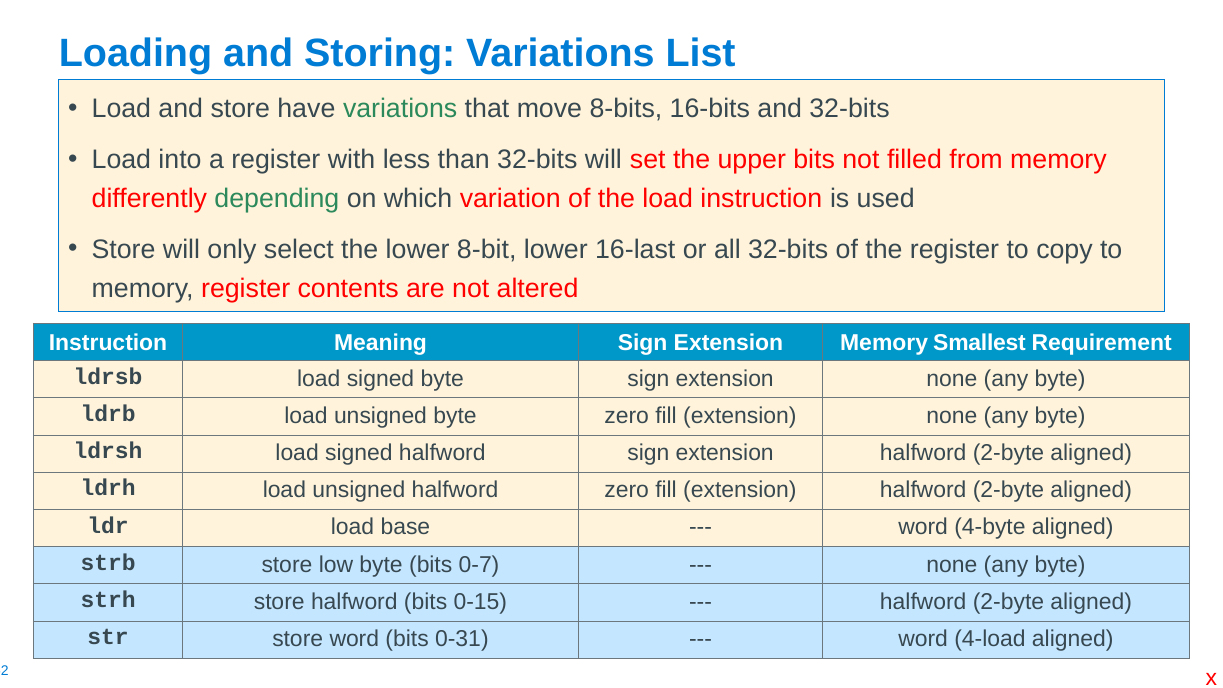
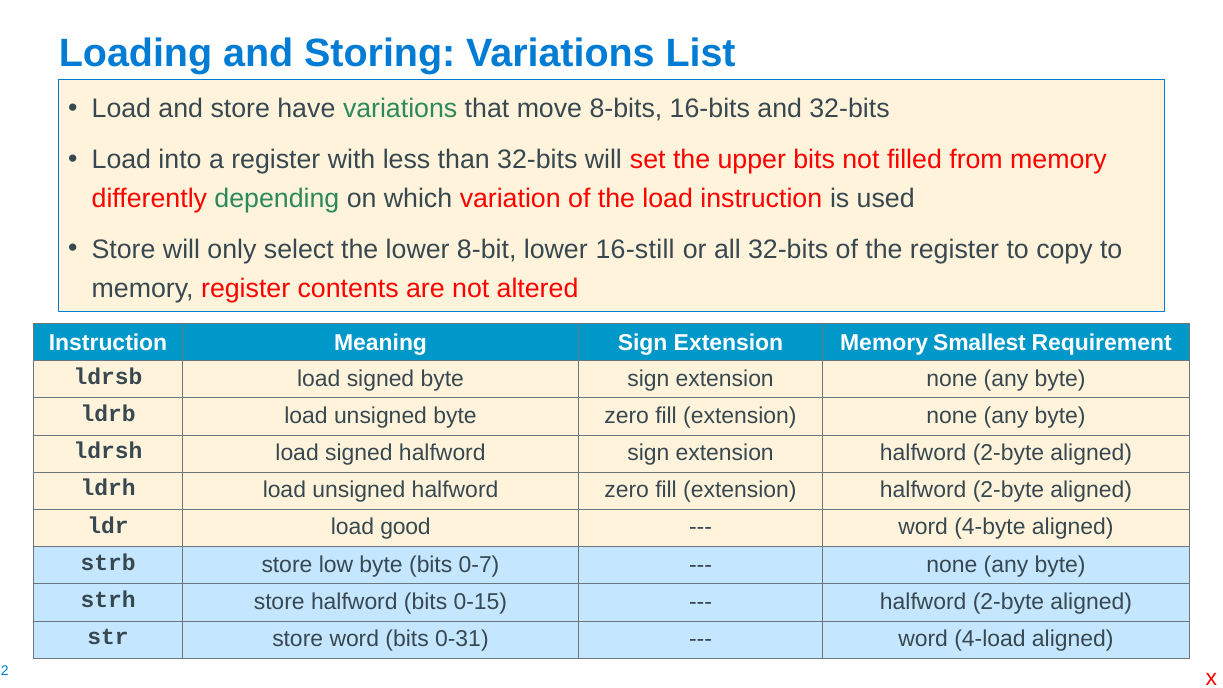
16-last: 16-last -> 16-still
base: base -> good
